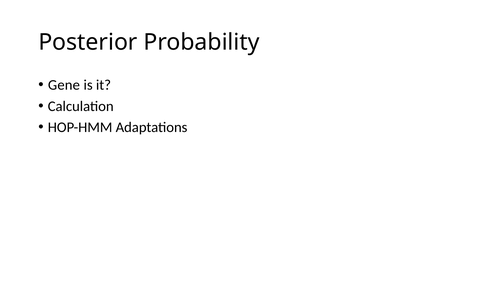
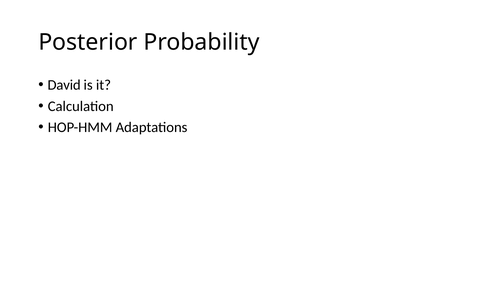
Gene: Gene -> David
